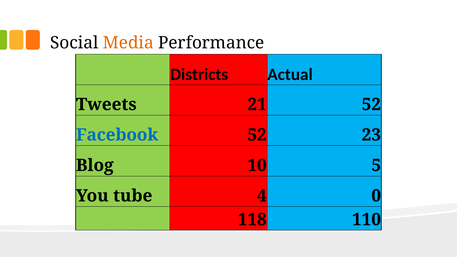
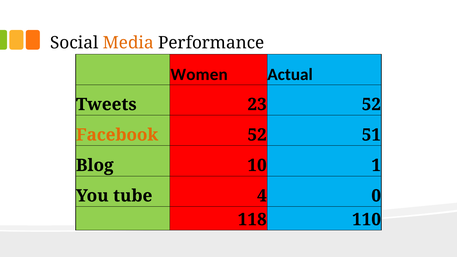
Districts: Districts -> Women
21: 21 -> 23
Facebook colour: blue -> orange
23: 23 -> 51
5: 5 -> 1
